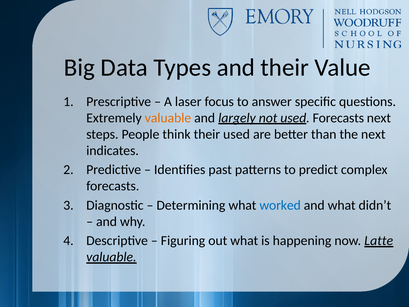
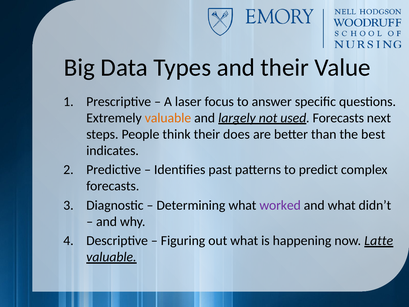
their used: used -> does
the next: next -> best
worked colour: blue -> purple
